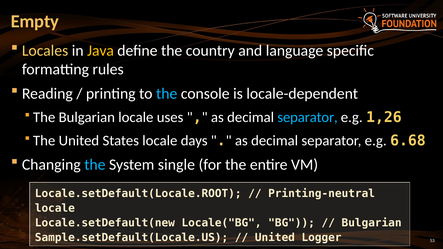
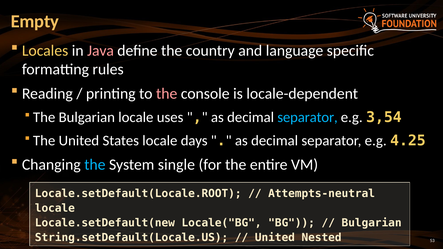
Java colour: yellow -> pink
the at (167, 94) colour: light blue -> pink
1,26: 1,26 -> 3,54
6.68: 6.68 -> 4.25
Printing-neutral: Printing-neutral -> Attempts-neutral
Sample.setDefault(Locale.US: Sample.setDefault(Locale.US -> String.setDefault(Locale.US
Logger: Logger -> Nested
